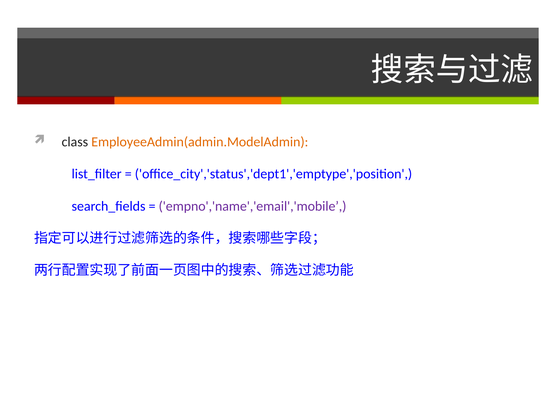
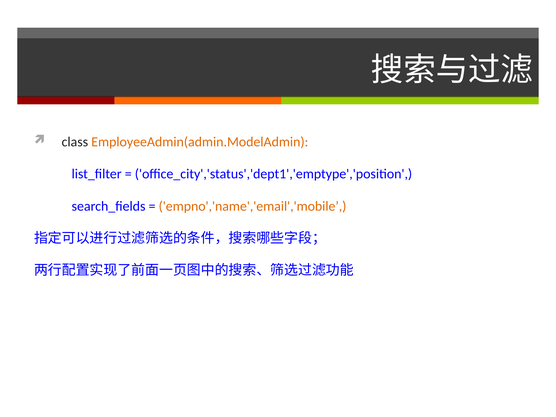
empno','name','email','mobile colour: purple -> orange
